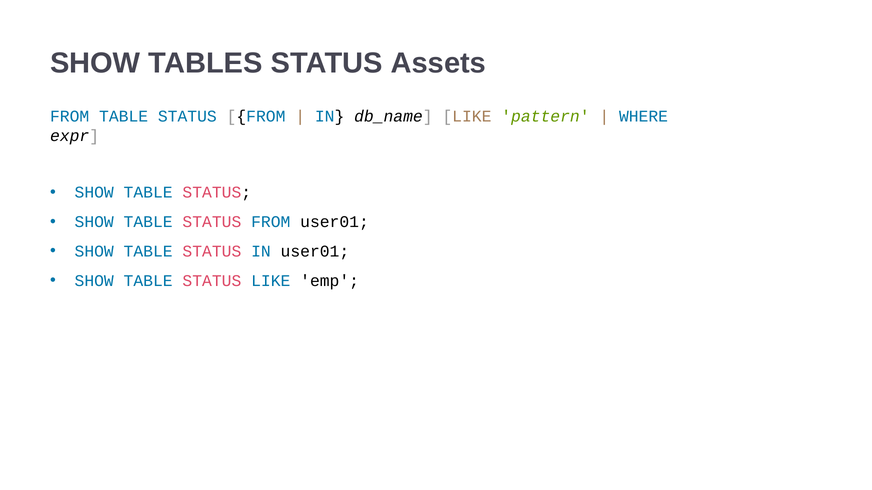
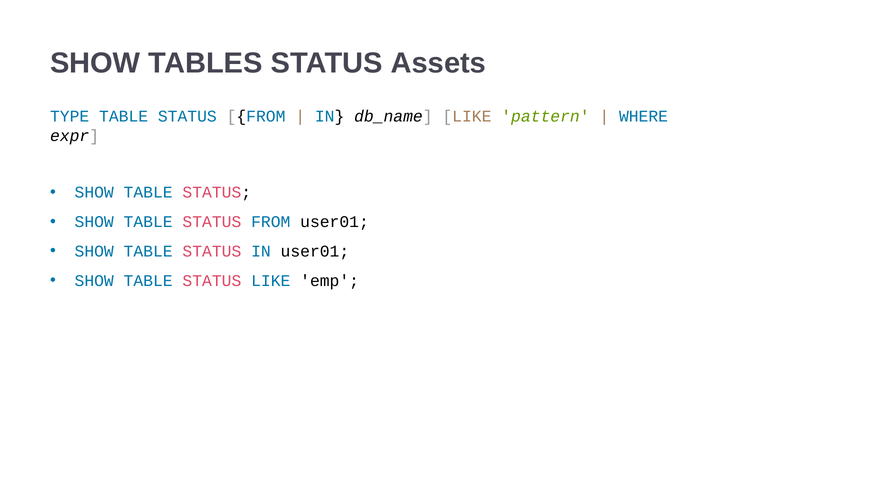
FROM at (70, 116): FROM -> TYPE
